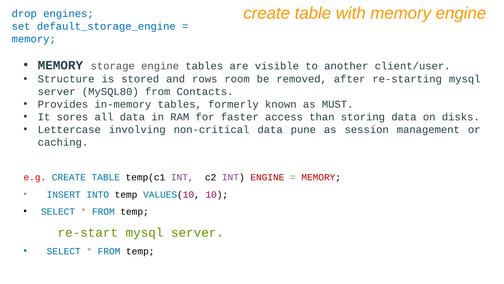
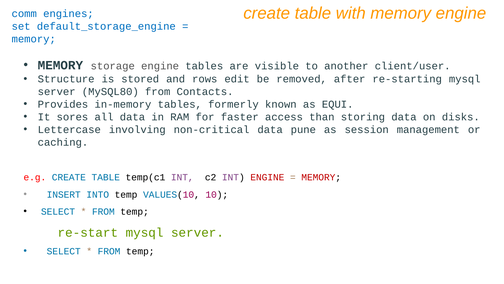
drop: drop -> comm
room: room -> edit
MUST: MUST -> EQUI
